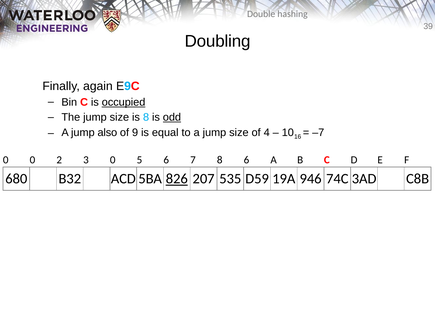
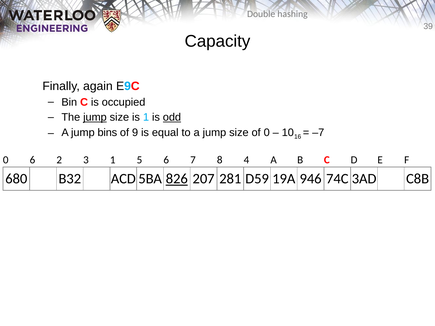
Doubling: Doubling -> Capacity
occupied underline: present -> none
jump at (95, 117) underline: none -> present
is 8: 8 -> 1
also: also -> bins
of 4: 4 -> 0
0 0: 0 -> 6
3 0: 0 -> 1
8 6: 6 -> 4
535: 535 -> 281
